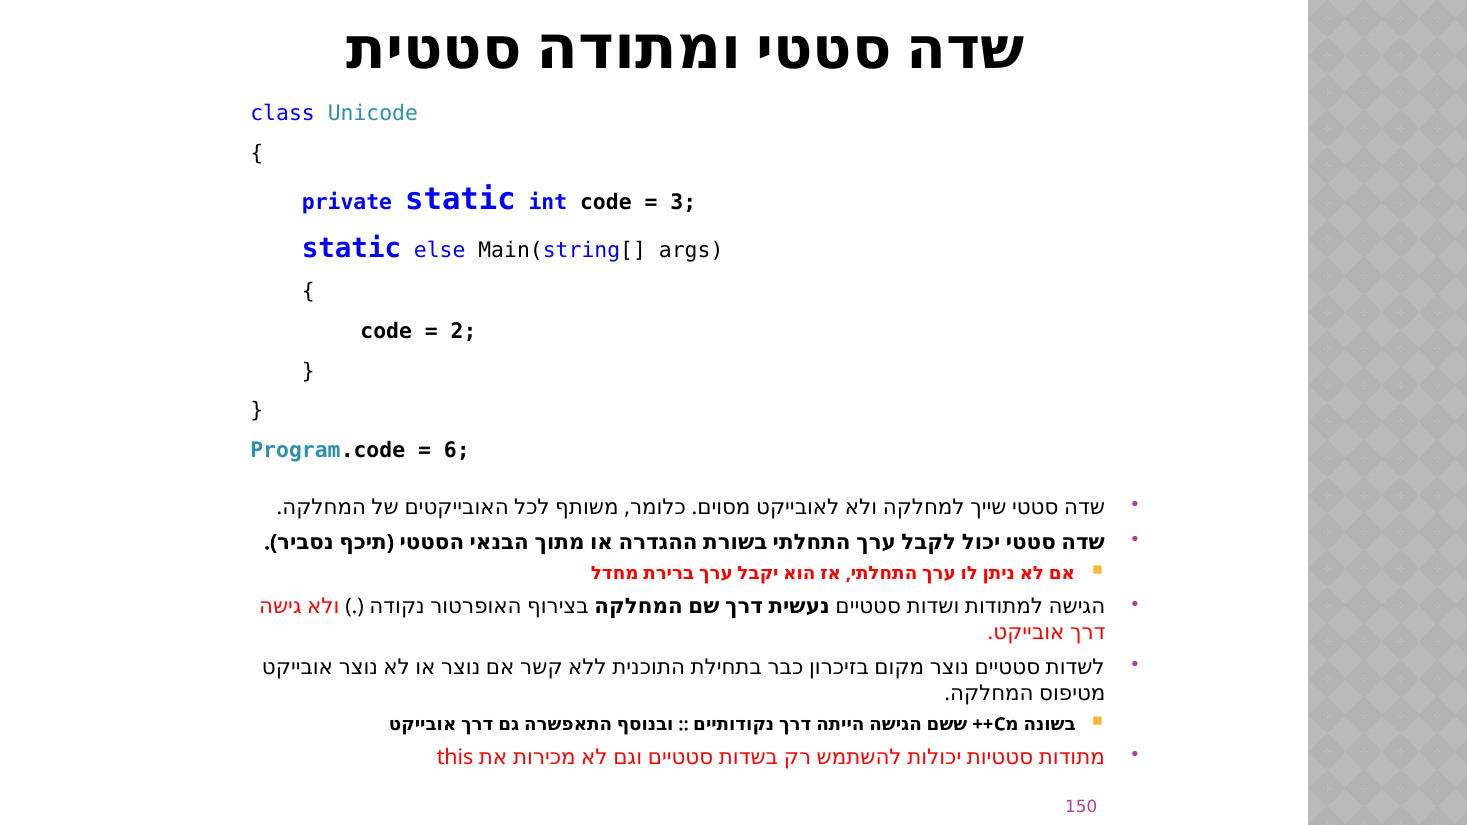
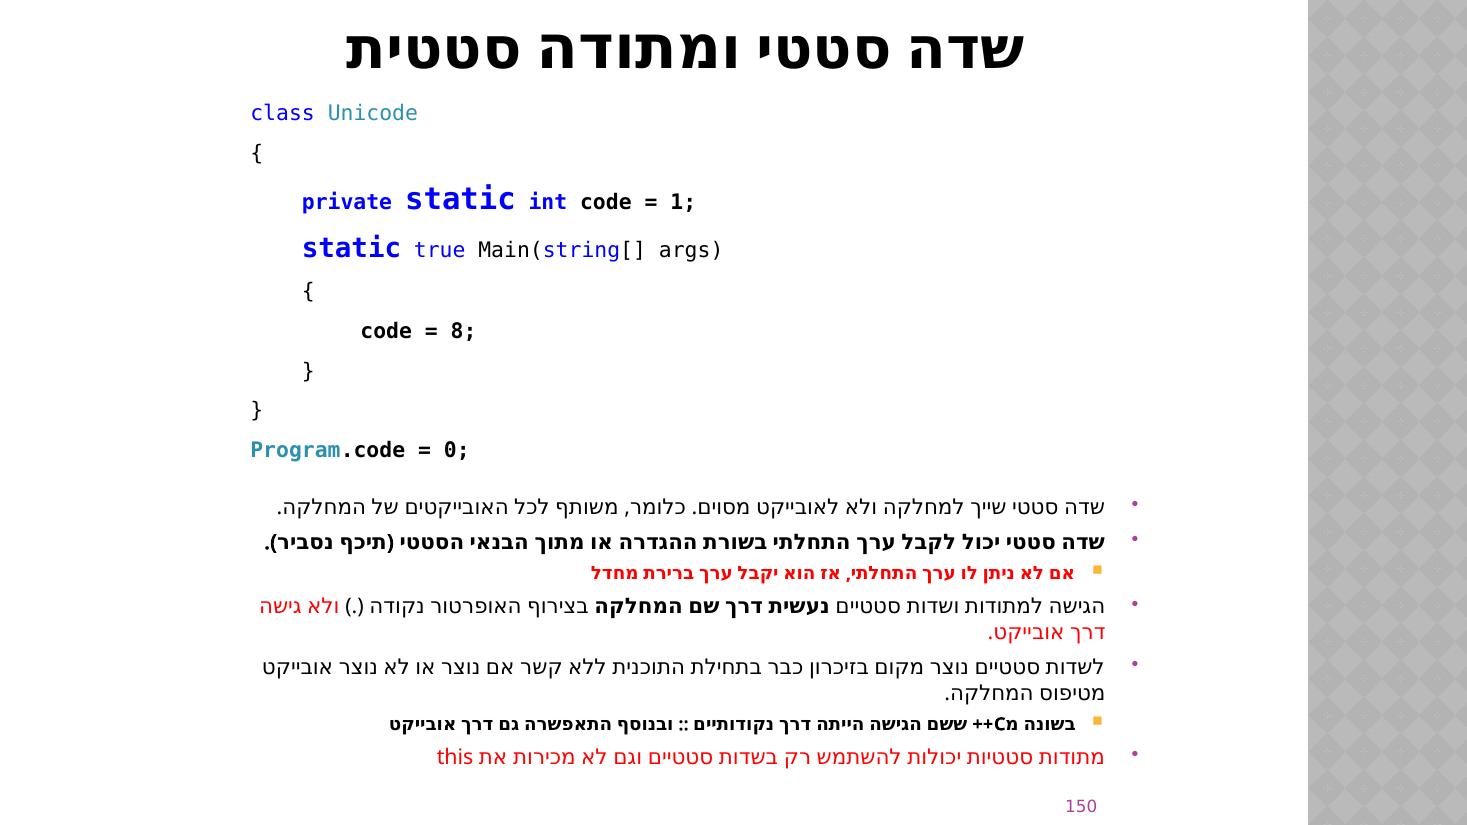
3: 3 -> 1
else: else -> true
2: 2 -> 8
6: 6 -> 0
